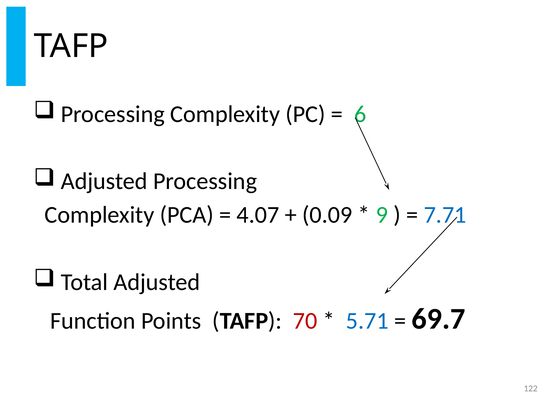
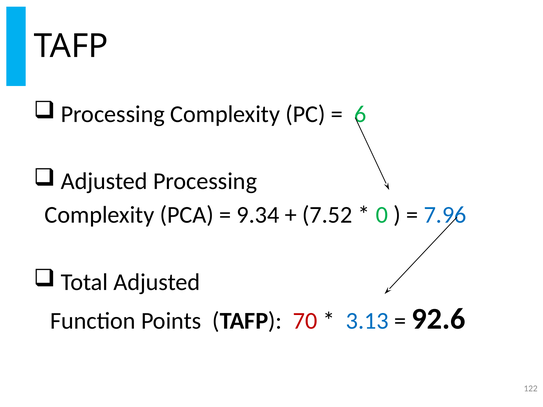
4.07: 4.07 -> 9.34
0.09: 0.09 -> 7.52
9: 9 -> 0
7.71: 7.71 -> 7.96
5.71: 5.71 -> 3.13
69.7: 69.7 -> 92.6
